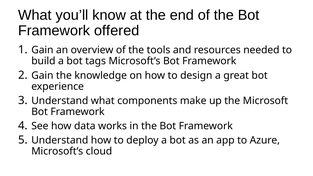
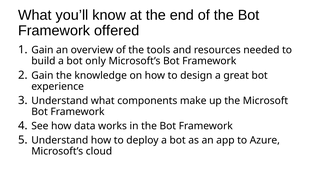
tags: tags -> only
